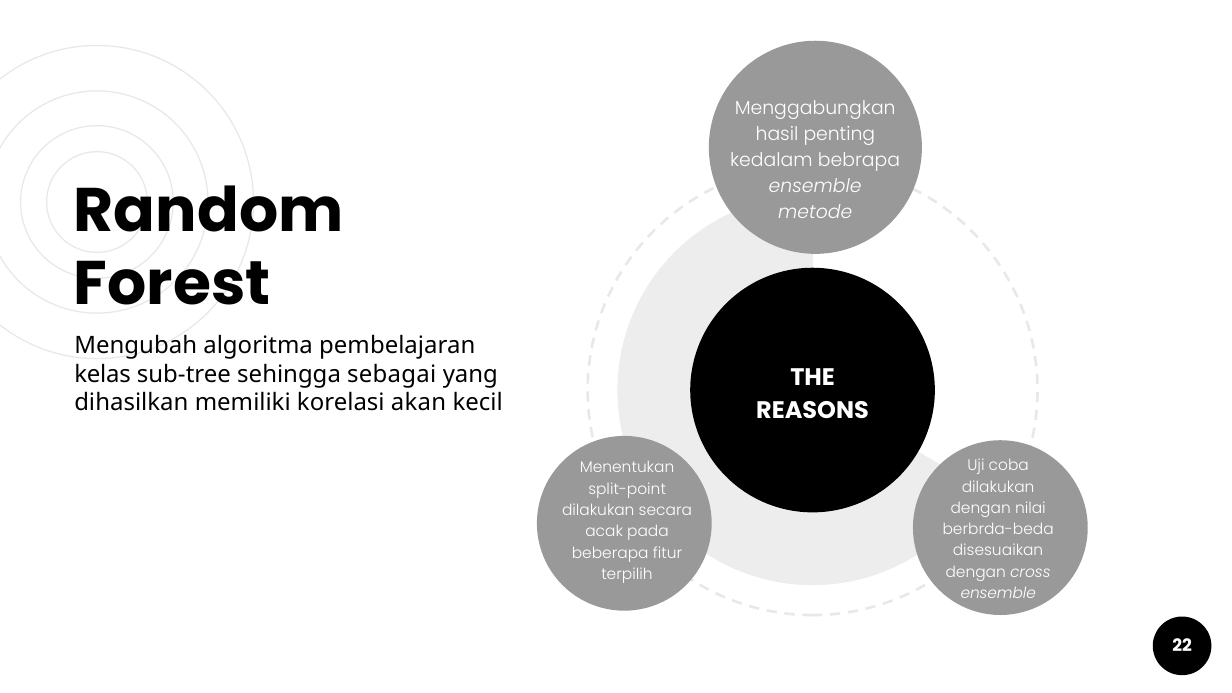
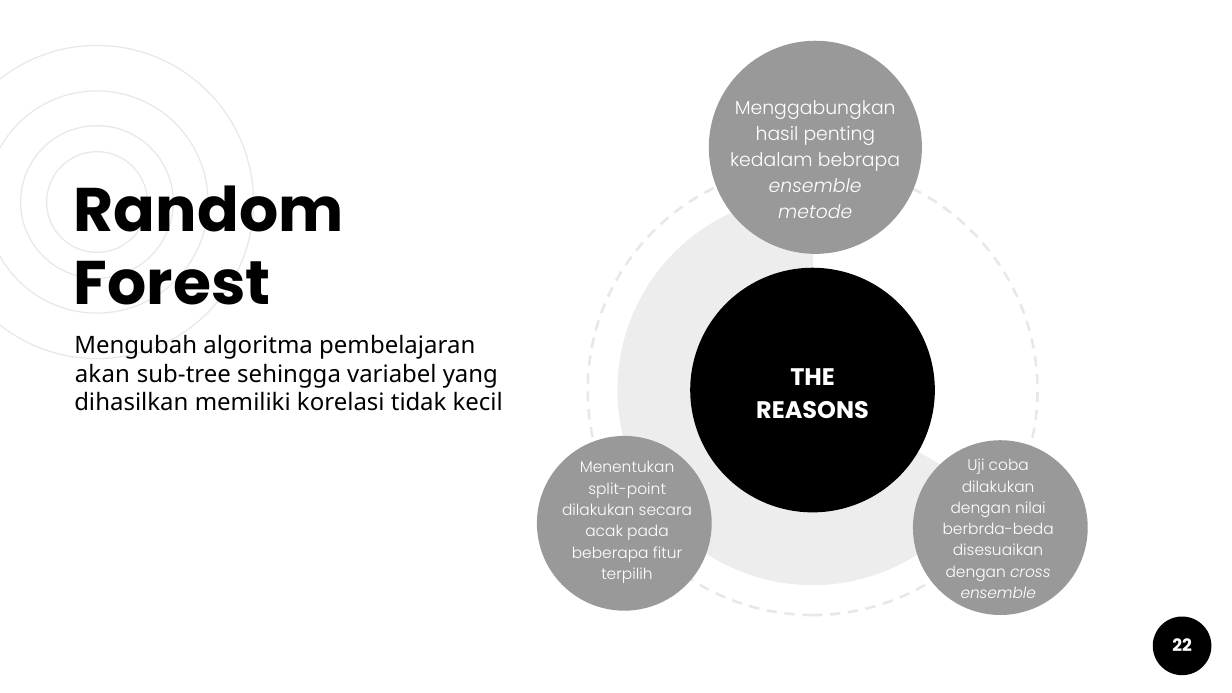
kelas: kelas -> akan
sebagai: sebagai -> variabel
akan: akan -> tidak
